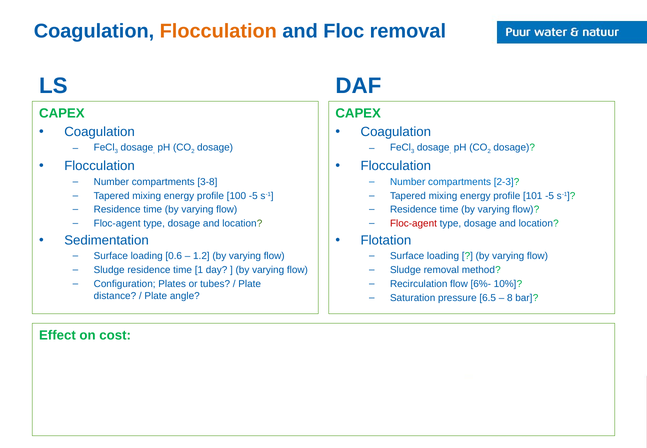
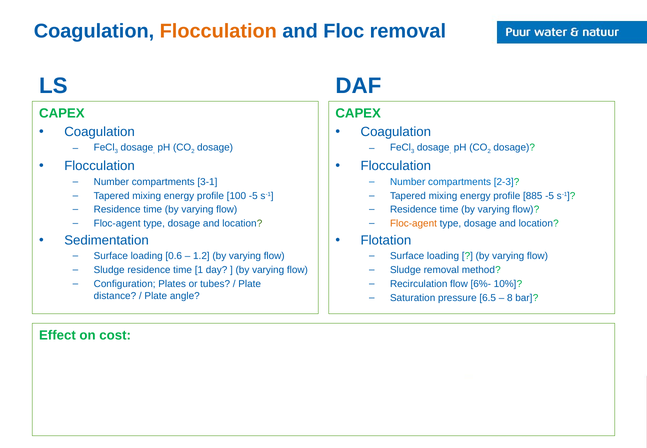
3-8: 3-8 -> 3-1
101: 101 -> 885
Floc-agent at (413, 224) colour: red -> orange
